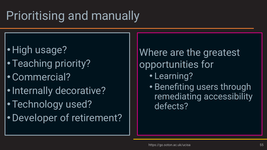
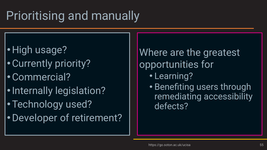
Teaching: Teaching -> Currently
decorative: decorative -> legislation
